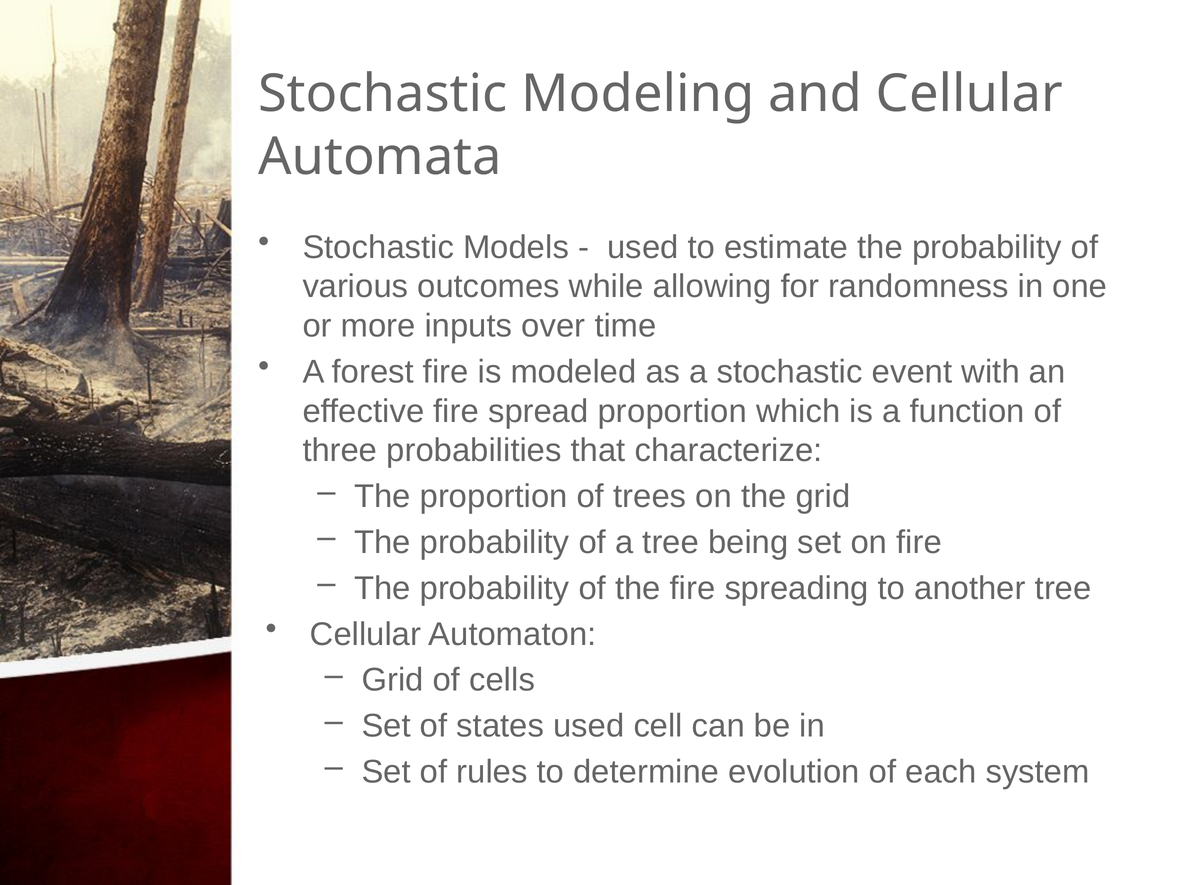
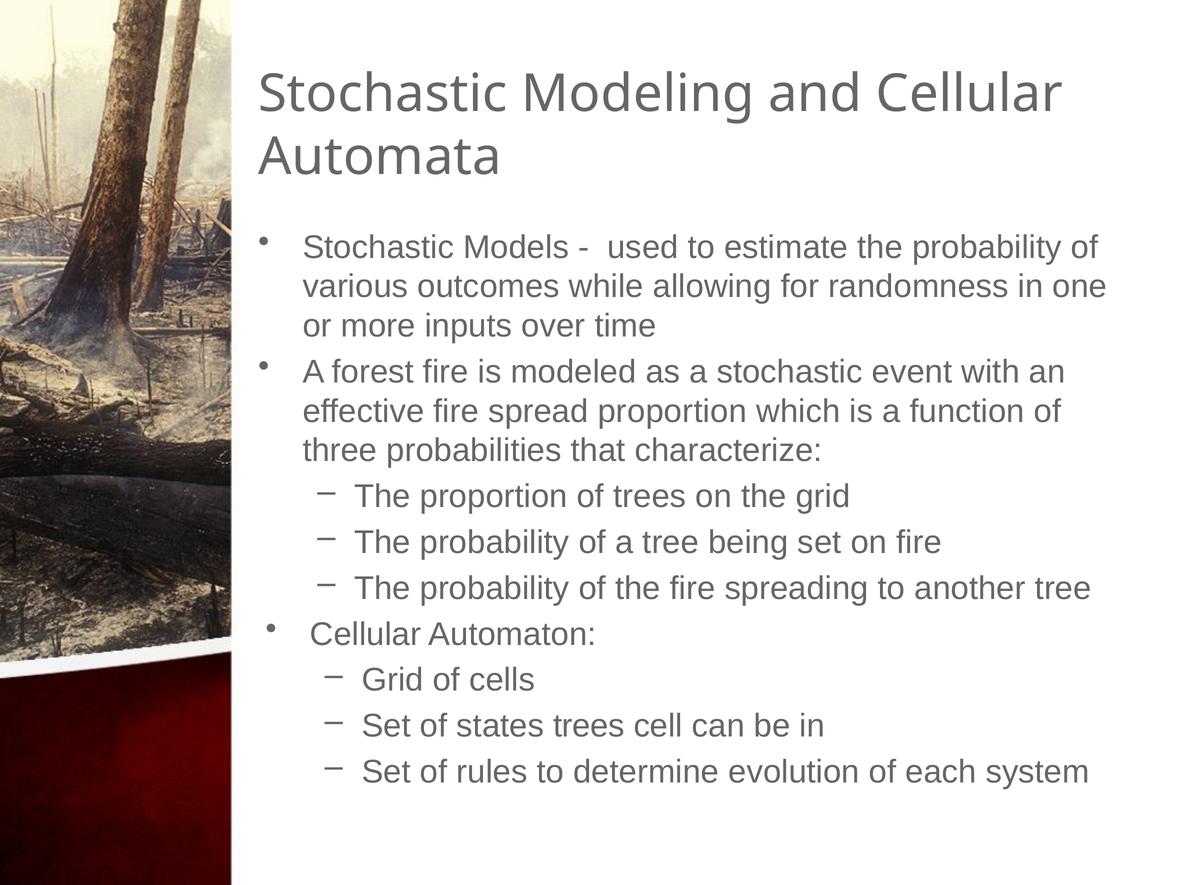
states used: used -> trees
